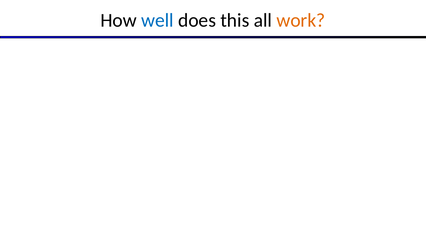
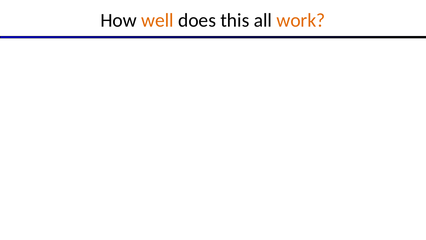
well colour: blue -> orange
